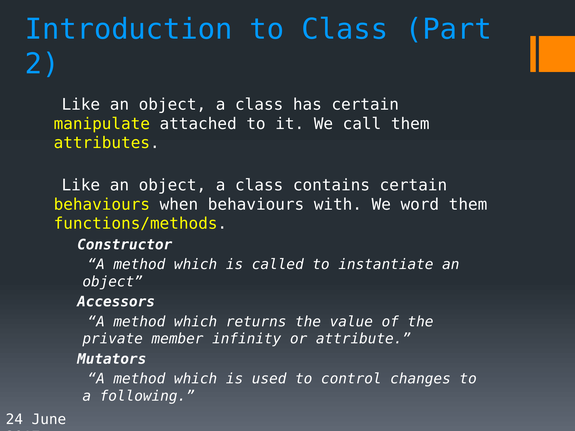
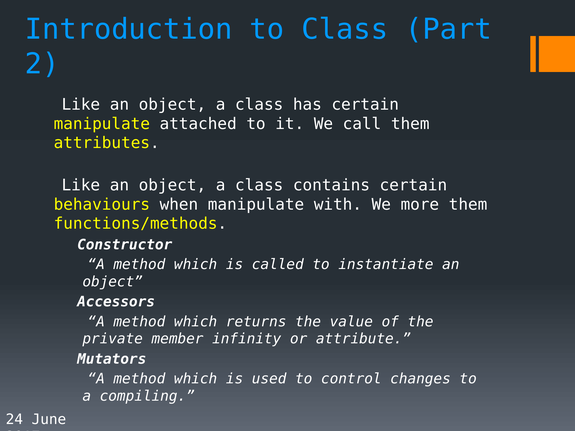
when behaviours: behaviours -> manipulate
word: word -> more
following: following -> compiling
